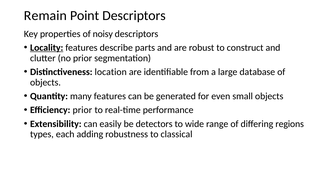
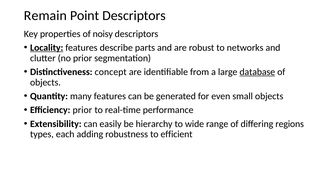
construct: construct -> networks
location: location -> concept
database underline: none -> present
detectors: detectors -> hierarchy
classical: classical -> efficient
